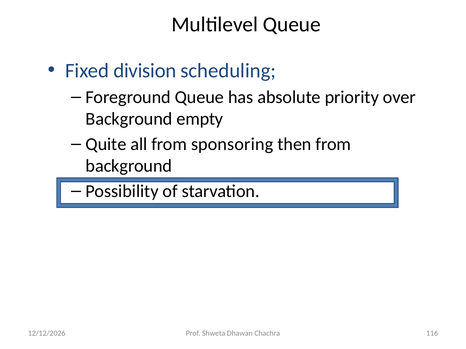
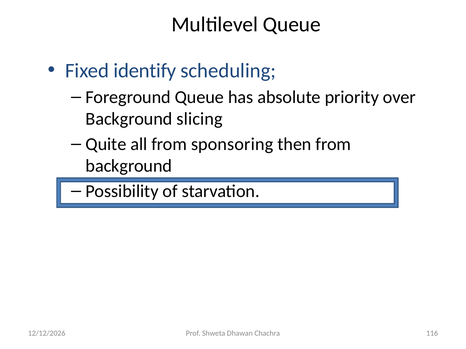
division: division -> identify
empty: empty -> slicing
